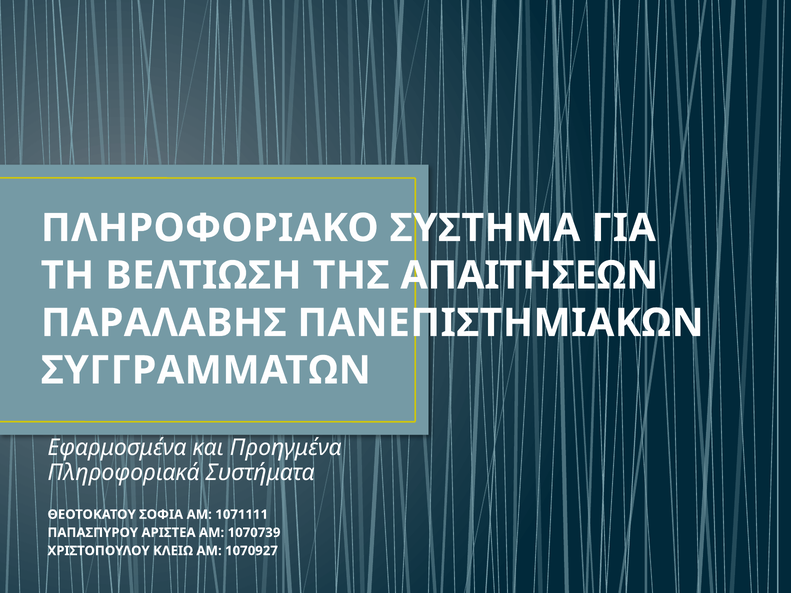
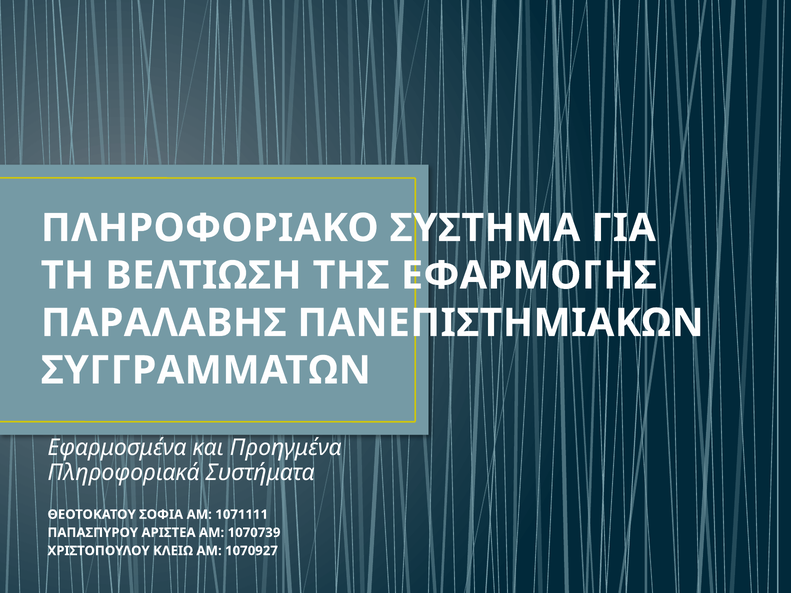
ΑΠΑΙΤΗΣΕΩΝ: ΑΠΑΙΤΗΣΕΩΝ -> ΕΦΑΡΜΟΓΗΣ
